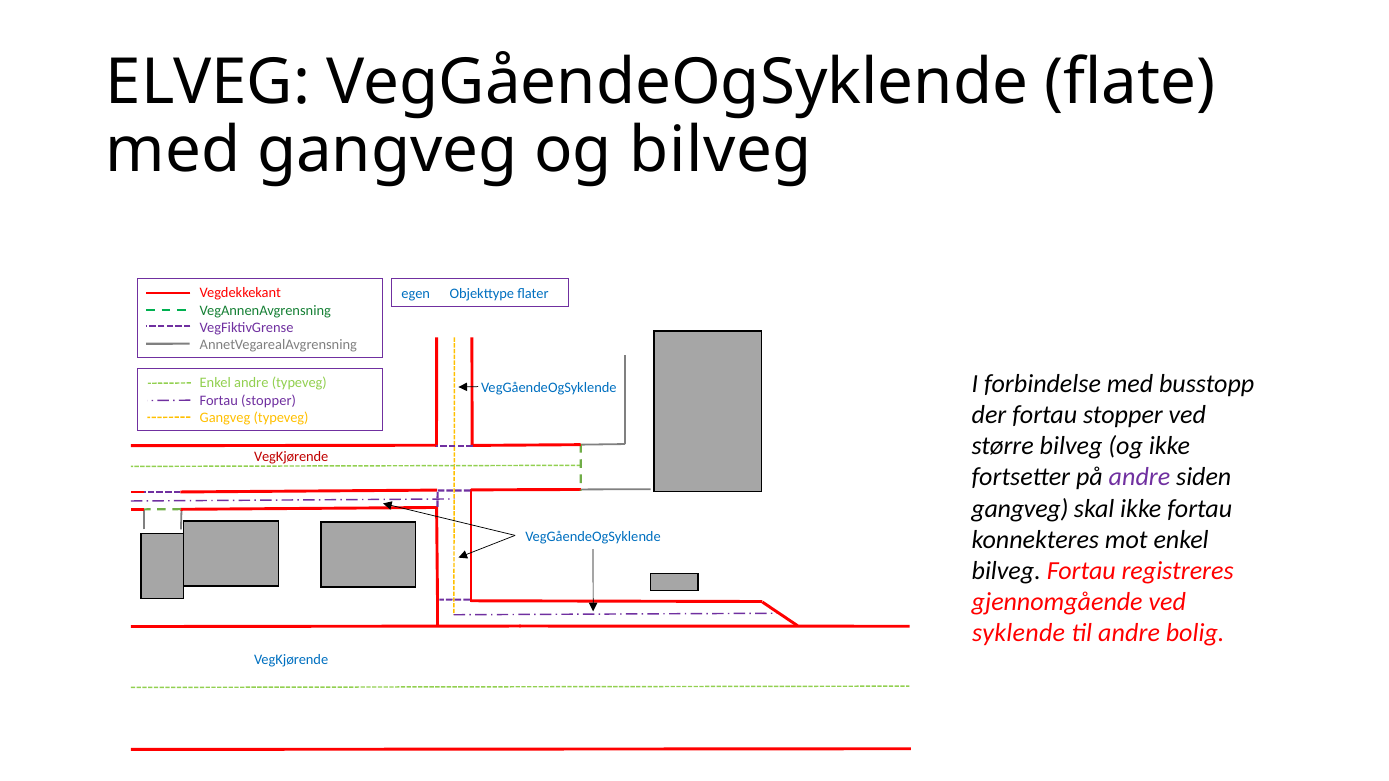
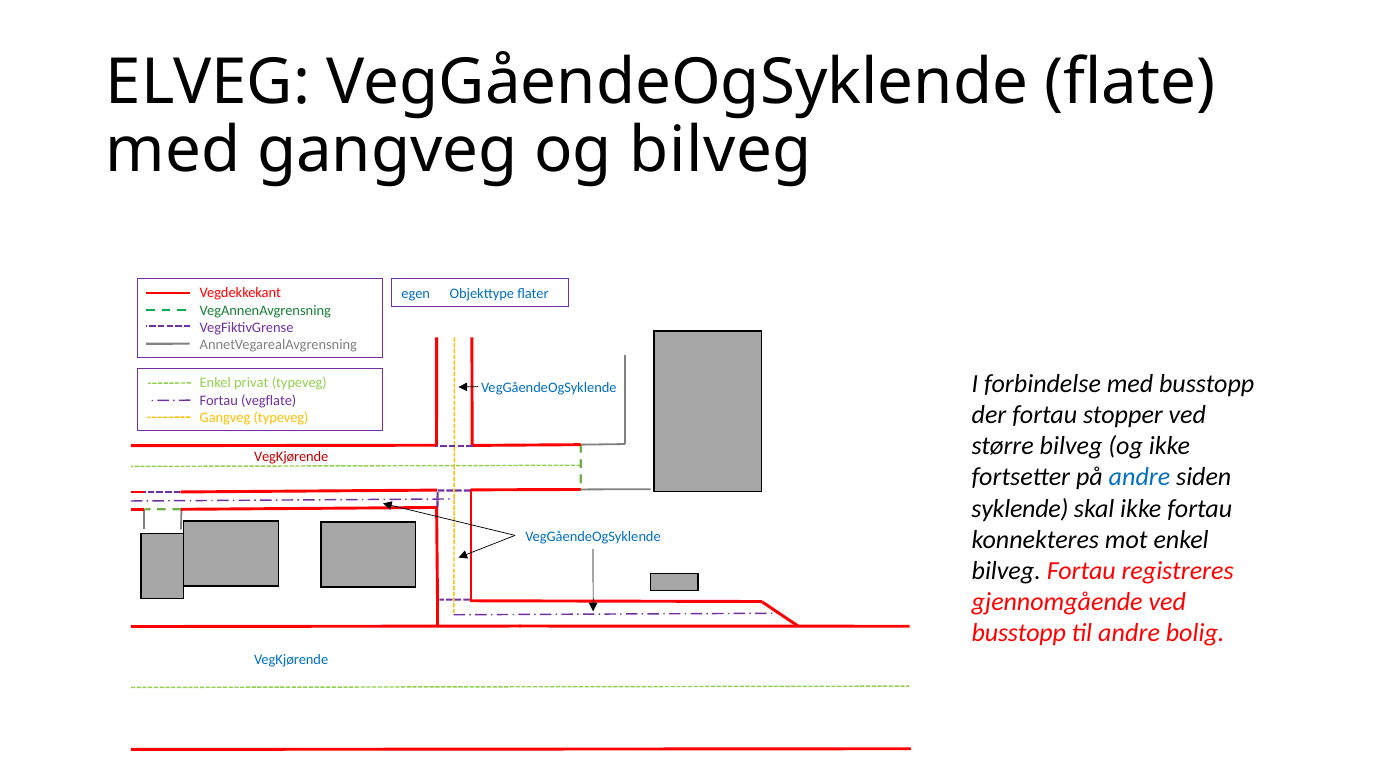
Enkel andre: andre -> privat
stopper at (269, 400): stopper -> vegflate
andre at (1139, 477) colour: purple -> blue
gangveg at (1020, 509): gangveg -> syklende
syklende at (1019, 634): syklende -> busstopp
